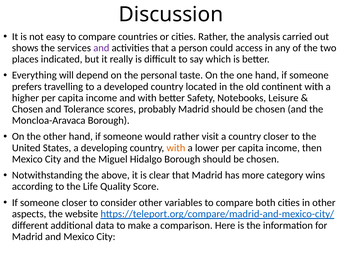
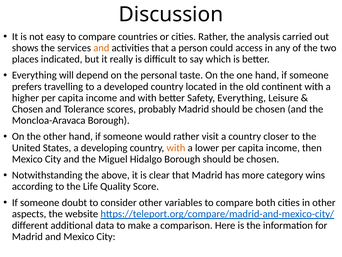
and at (101, 48) colour: purple -> orange
Safety Notebooks: Notebooks -> Everything
someone closer: closer -> doubt
